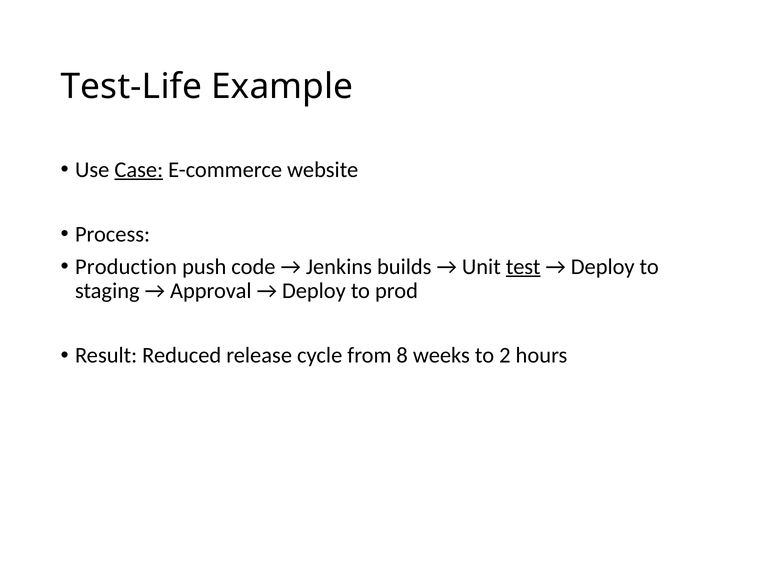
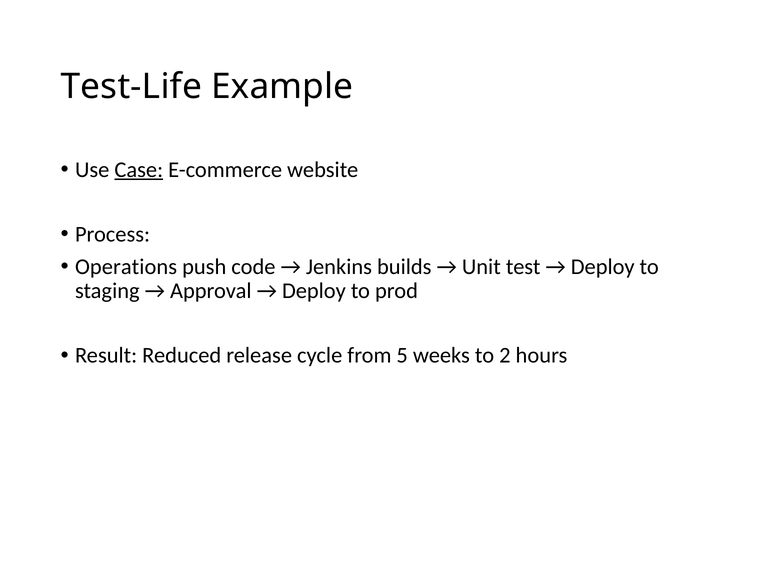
Production: Production -> Operations
test underline: present -> none
8: 8 -> 5
